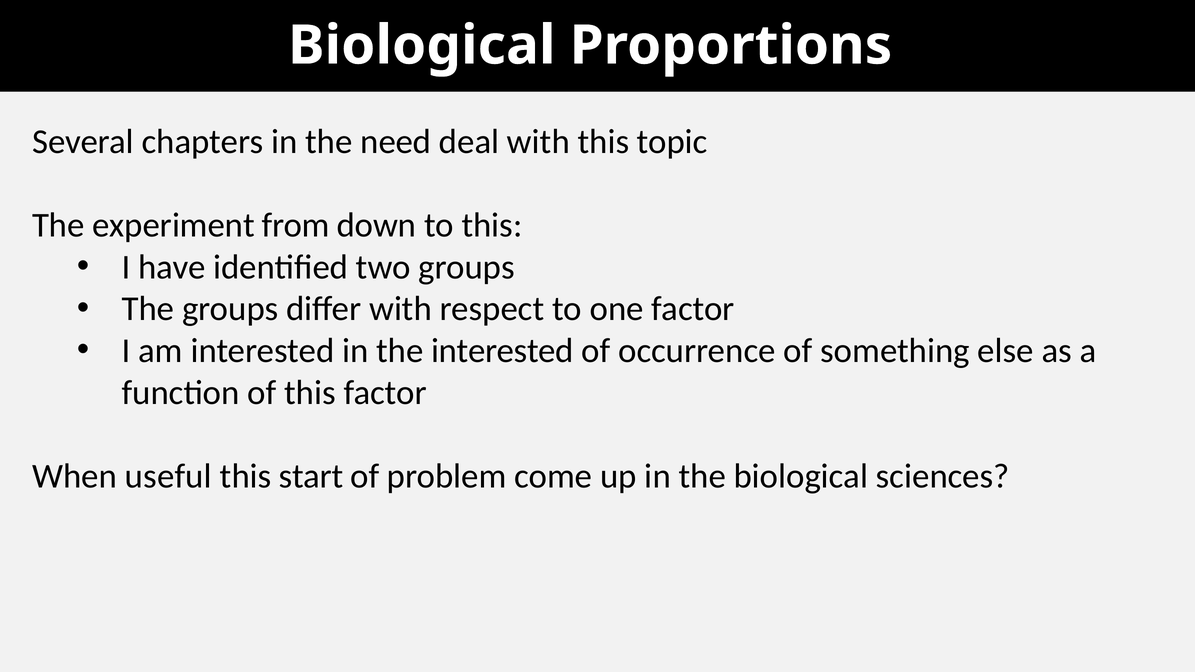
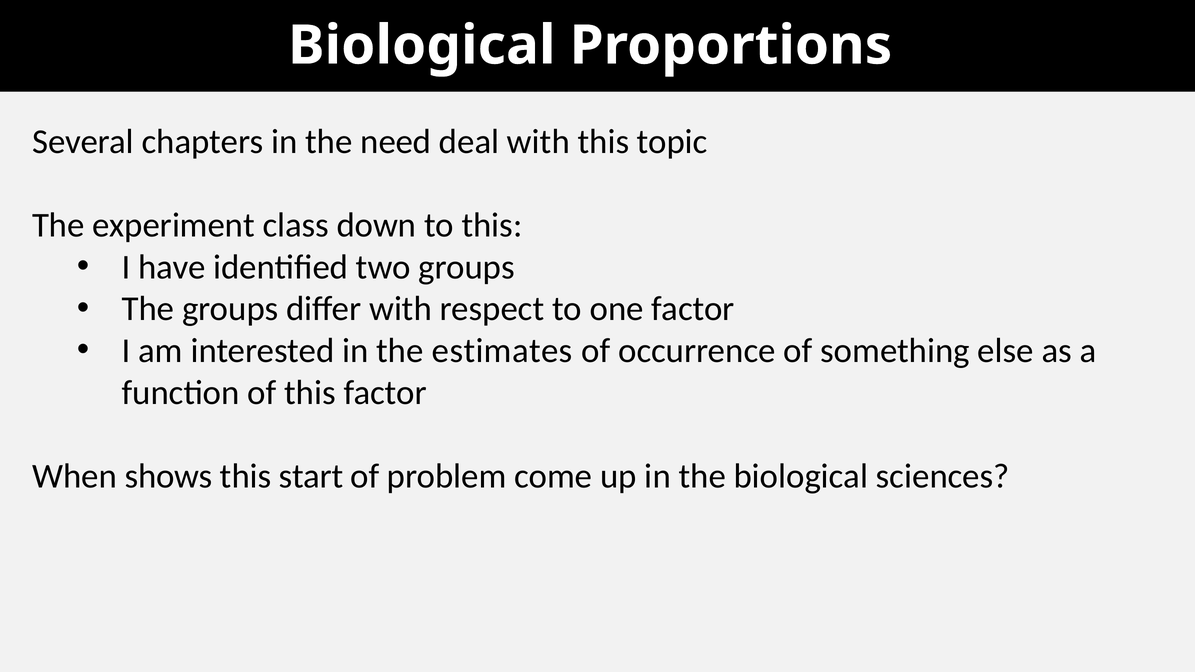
from: from -> class
the interested: interested -> estimates
useful: useful -> shows
